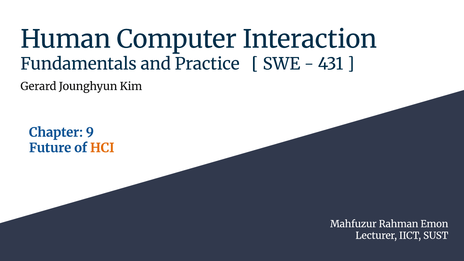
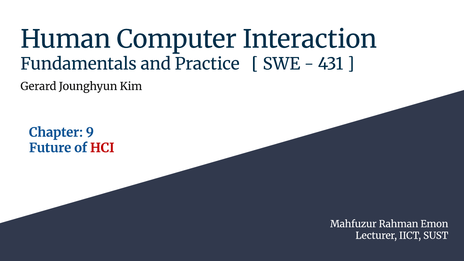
HCI colour: orange -> red
